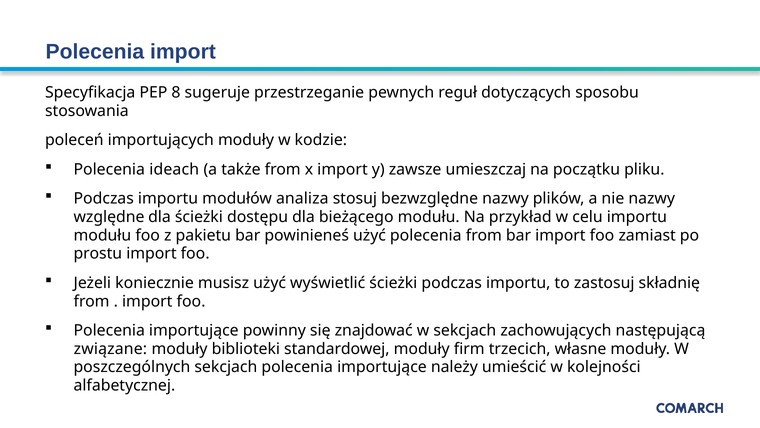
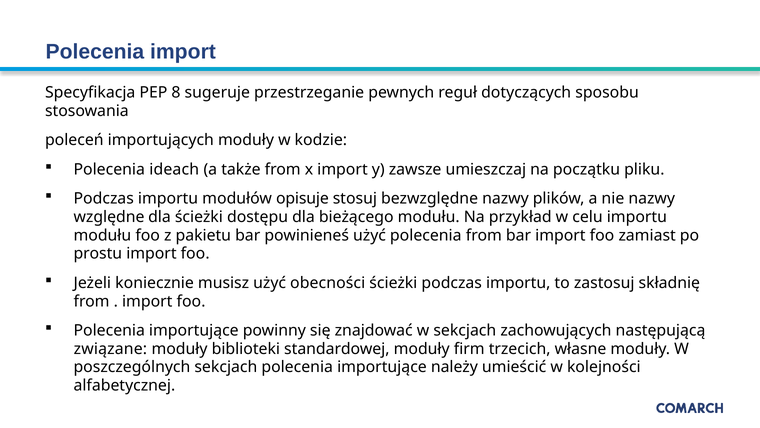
analiza: analiza -> opisuje
wyświetlić: wyświetlić -> obecności
